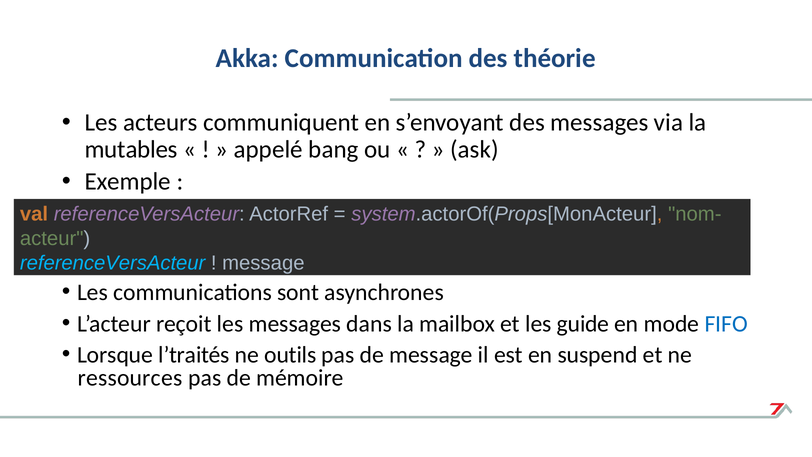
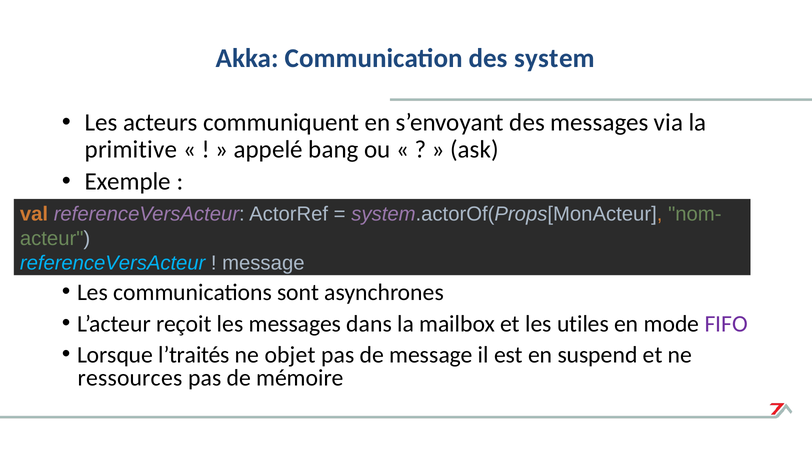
théorie: théorie -> system
mutables: mutables -> primitive
guide: guide -> utiles
FIFO colour: blue -> purple
outils: outils -> objet
